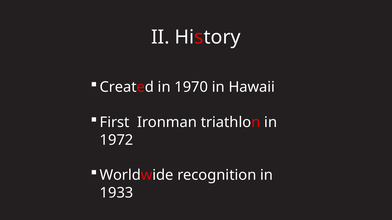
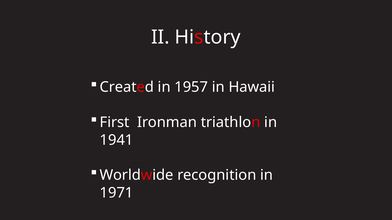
1970: 1970 -> 1957
1972: 1972 -> 1941
1933: 1933 -> 1971
